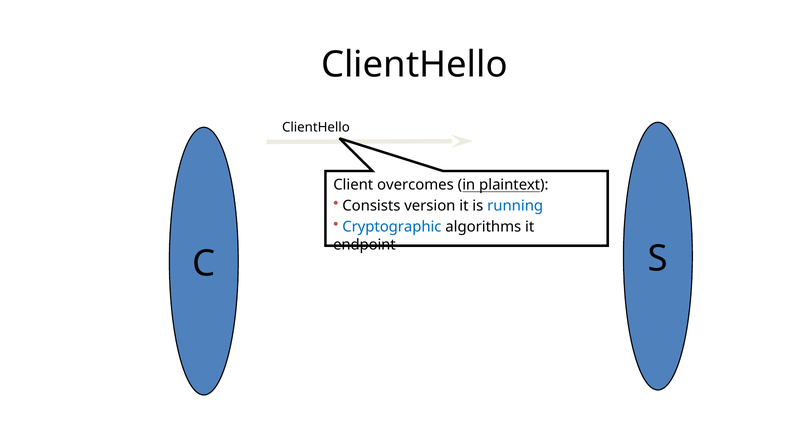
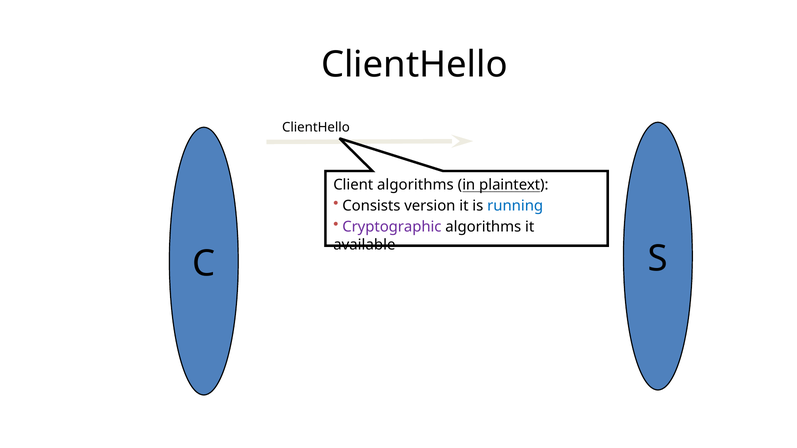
Client overcomes: overcomes -> algorithms
Cryptographic colour: blue -> purple
endpoint: endpoint -> available
